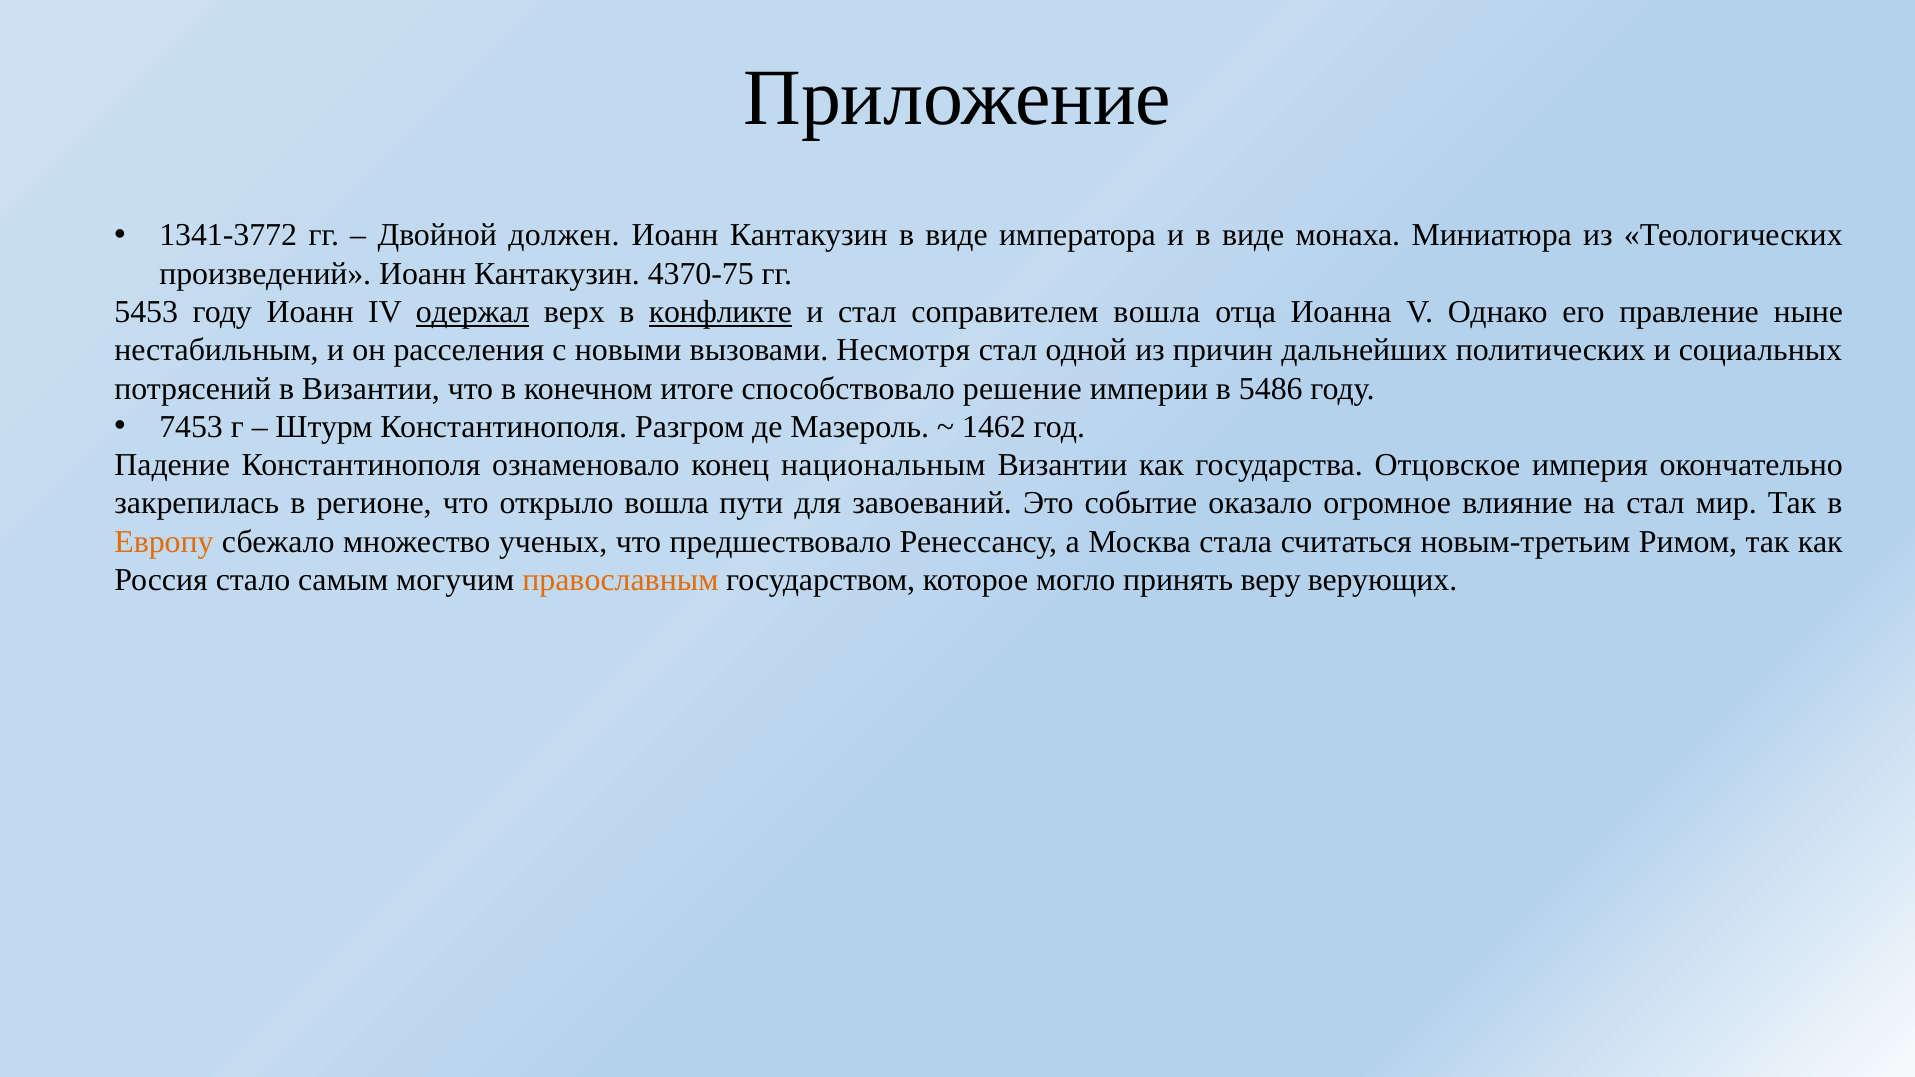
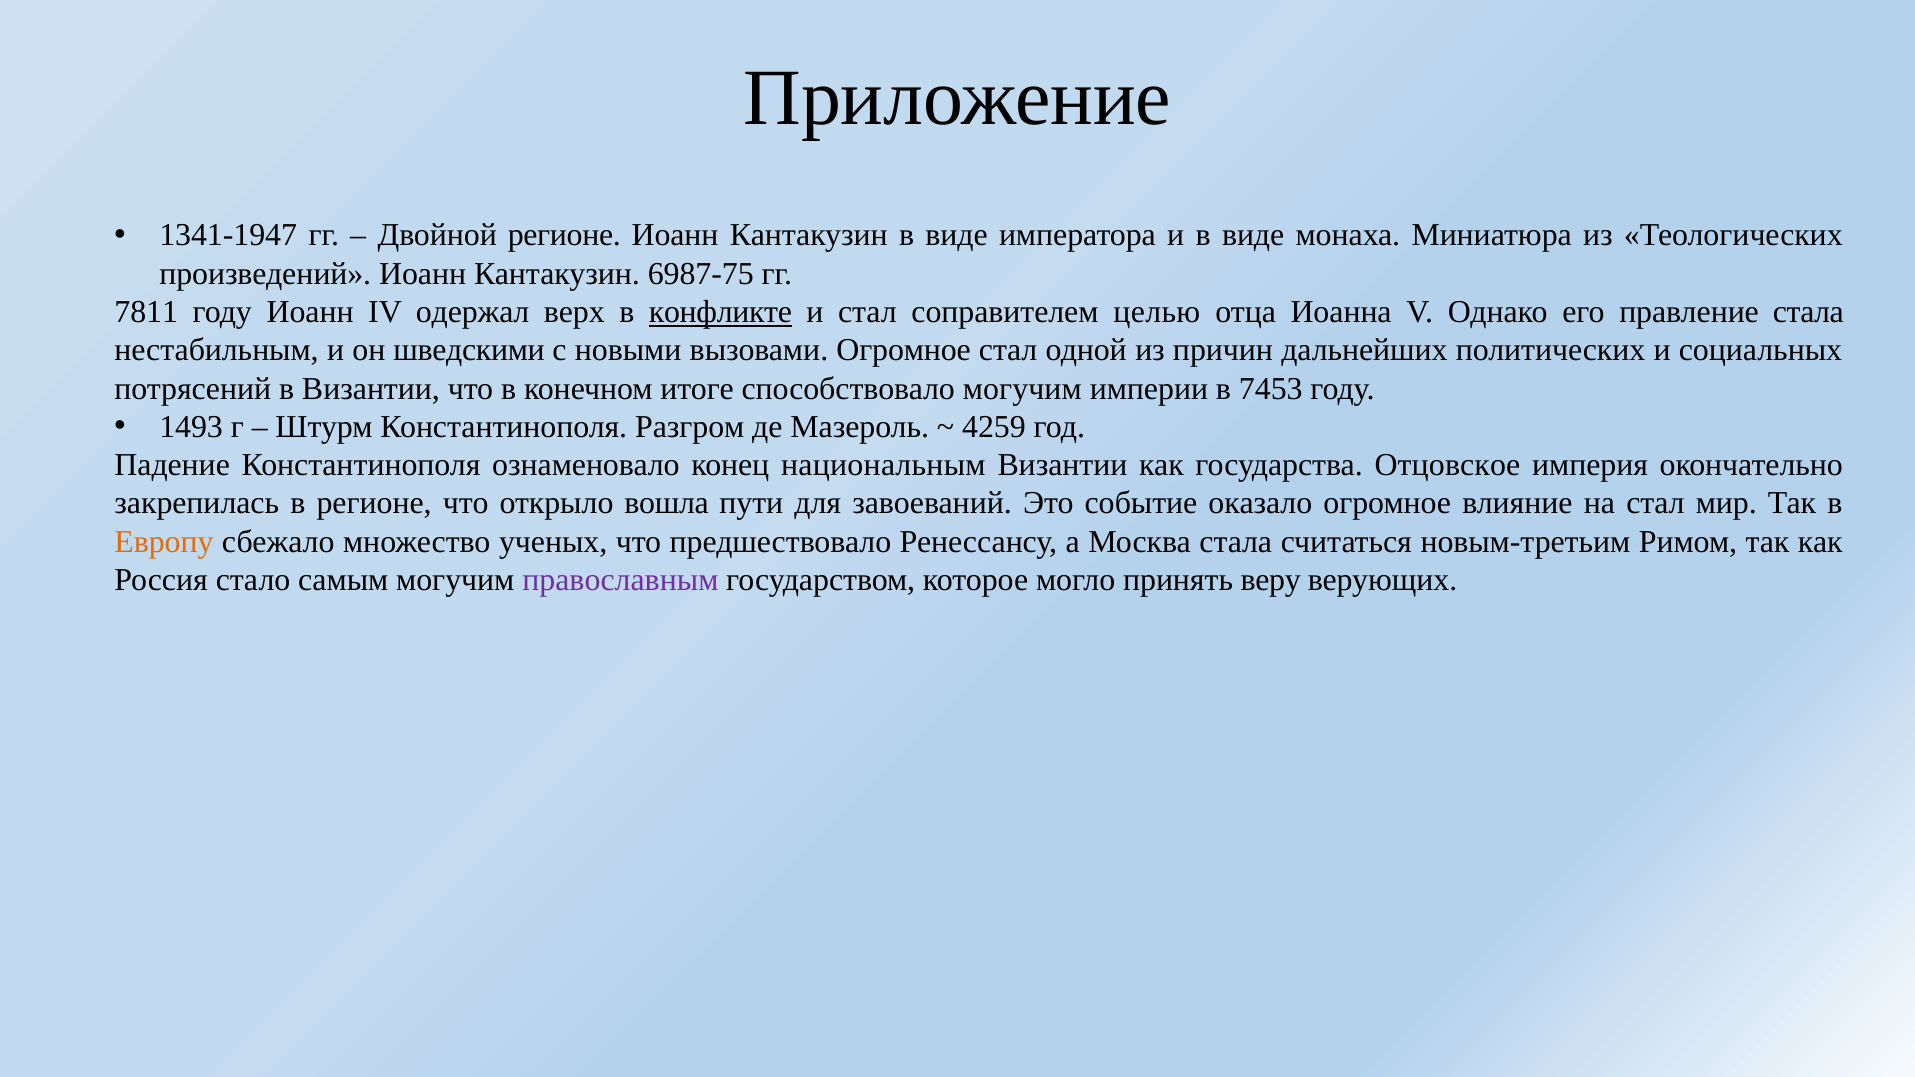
1341-3772: 1341-3772 -> 1341-1947
Двойной должен: должен -> регионе
4370-75: 4370-75 -> 6987-75
5453: 5453 -> 7811
одержал underline: present -> none
соправителем вошла: вошла -> целью
правление ныне: ныне -> стала
расселения: расселения -> шведскими
вызовами Несмотря: Несмотря -> Огромное
способствовало решение: решение -> могучим
5486: 5486 -> 7453
7453: 7453 -> 1493
1462: 1462 -> 4259
православным colour: orange -> purple
